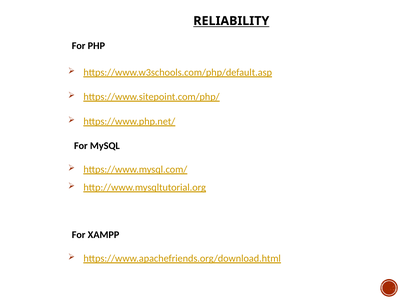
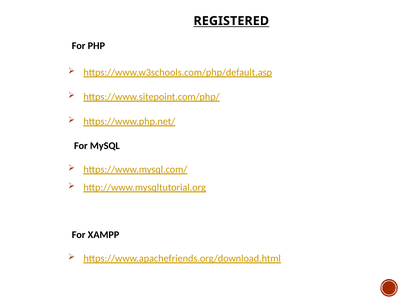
RELIABILITY: RELIABILITY -> REGISTERED
